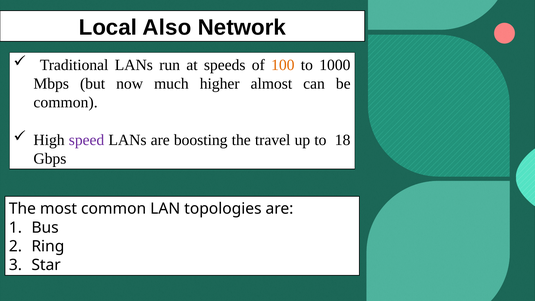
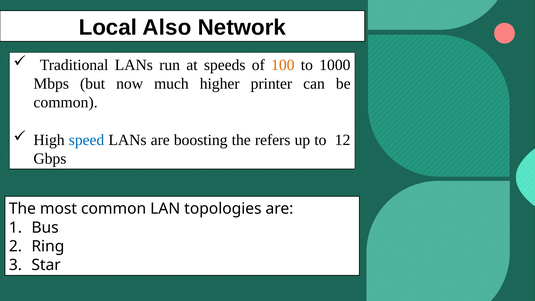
almost: almost -> printer
speed colour: purple -> blue
travel: travel -> refers
18: 18 -> 12
